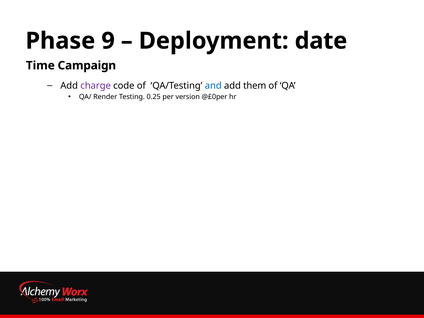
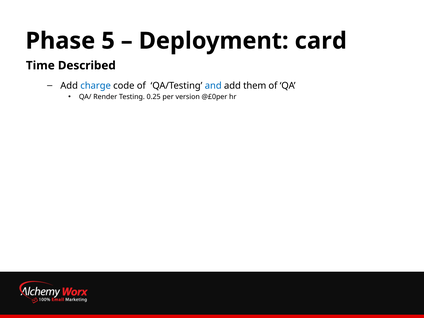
9: 9 -> 5
date: date -> card
Campaign: Campaign -> Described
charge colour: purple -> blue
